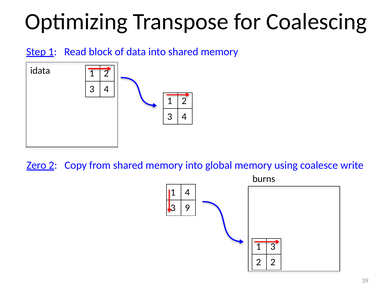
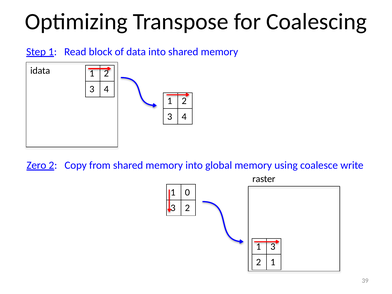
burns: burns -> raster
4 at (187, 192): 4 -> 0
9 at (187, 208): 9 -> 2
2 2: 2 -> 1
